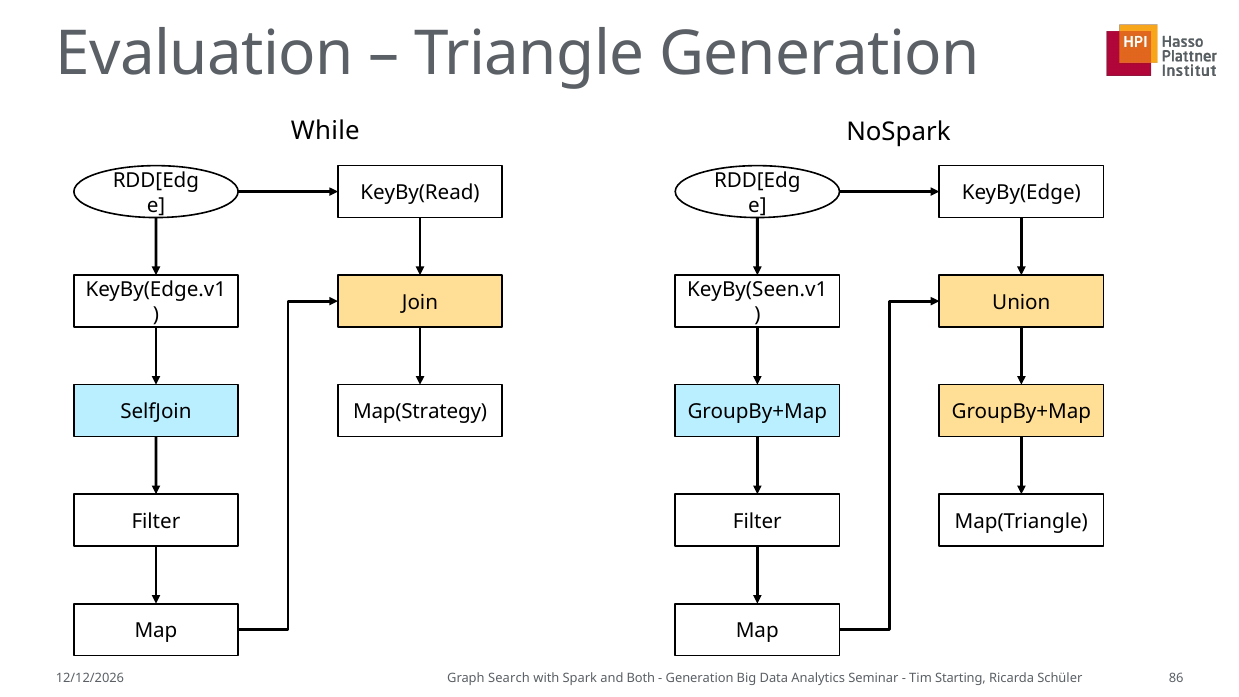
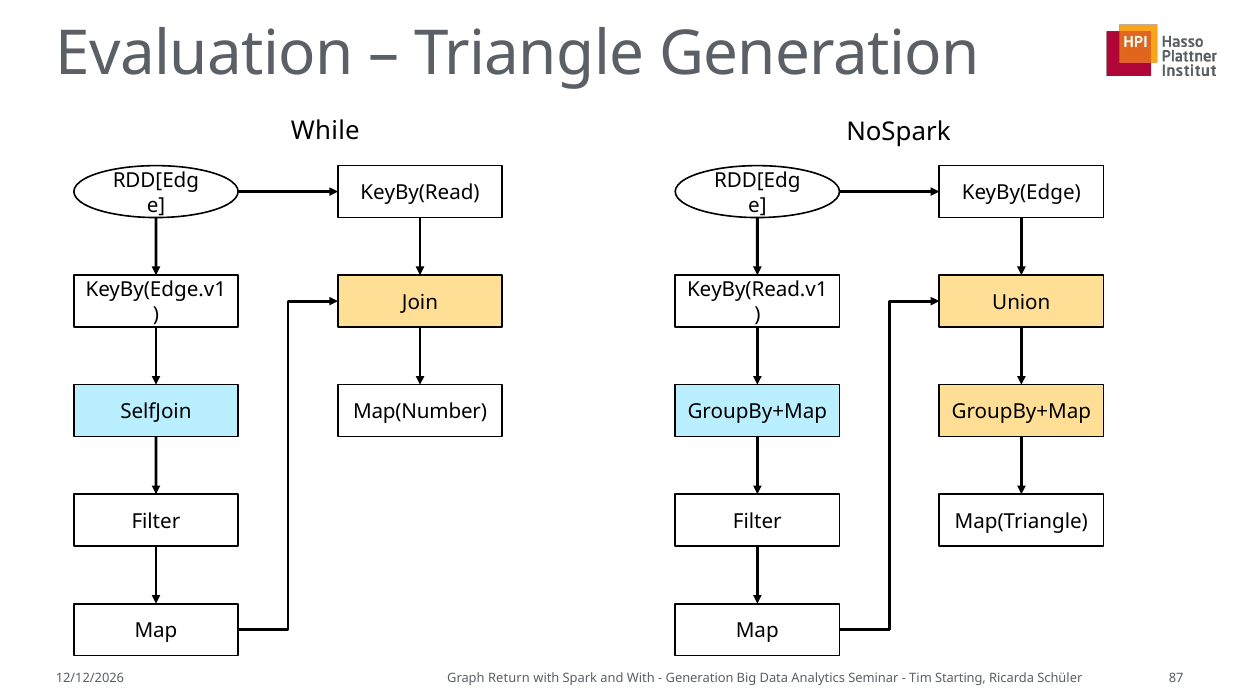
KeyBy(Seen.v1: KeyBy(Seen.v1 -> KeyBy(Read.v1
Map(Strategy: Map(Strategy -> Map(Number
Search: Search -> Return
and Both: Both -> With
86: 86 -> 87
